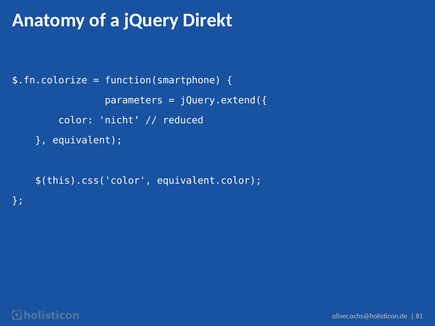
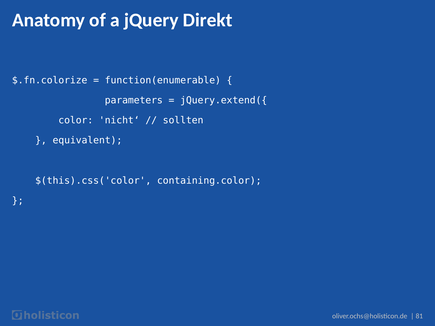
function(smartphone: function(smartphone -> function(enumerable
reduced: reduced -> sollten
equivalent.color: equivalent.color -> containing.color
